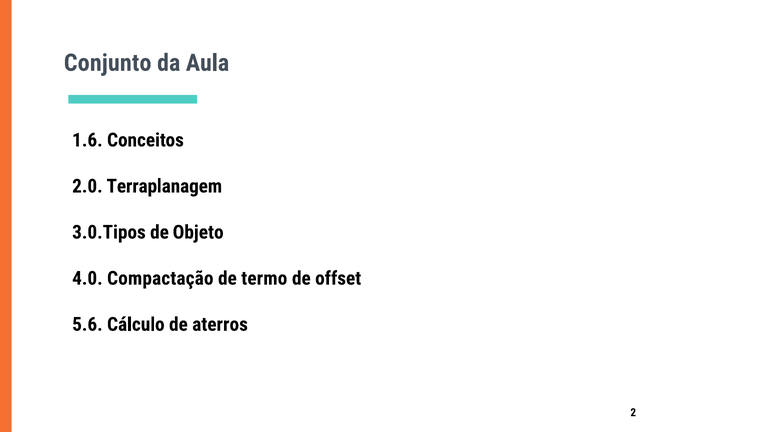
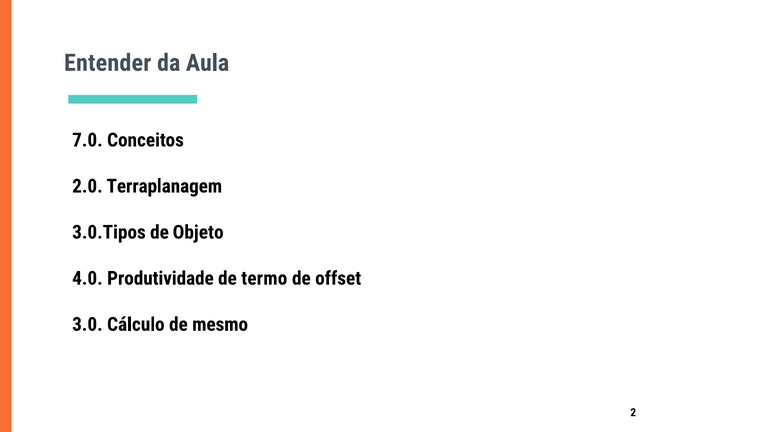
Conjunto: Conjunto -> Entender
1.6: 1.6 -> 7.0
Compactação: Compactação -> Produtividade
5.6: 5.6 -> 3.0
aterros: aterros -> mesmo
